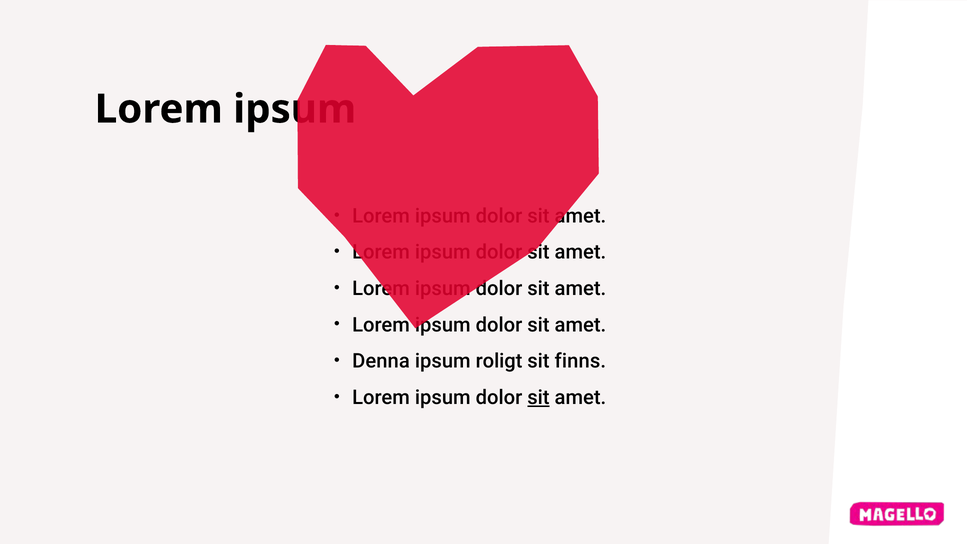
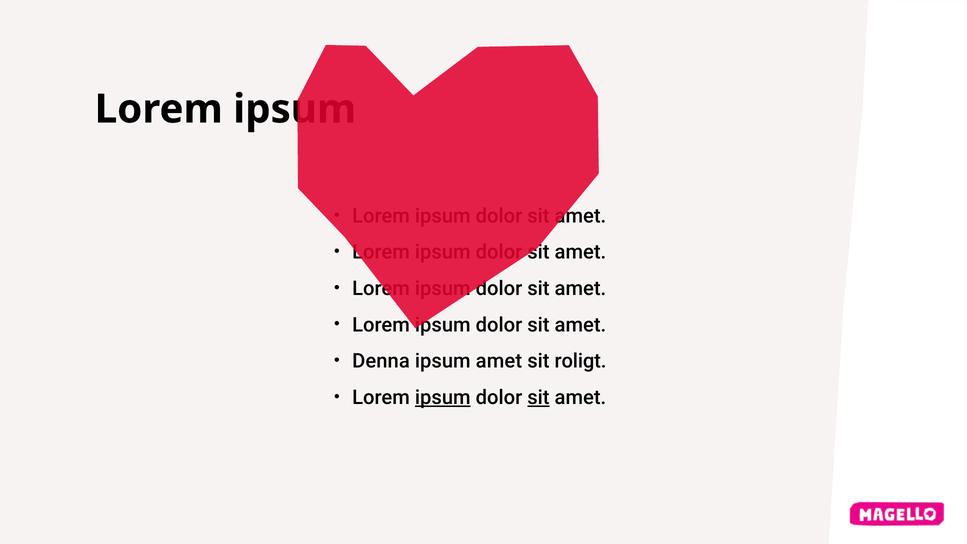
ipsum roligt: roligt -> amet
finns: finns -> roligt
ipsum at (443, 397) underline: none -> present
